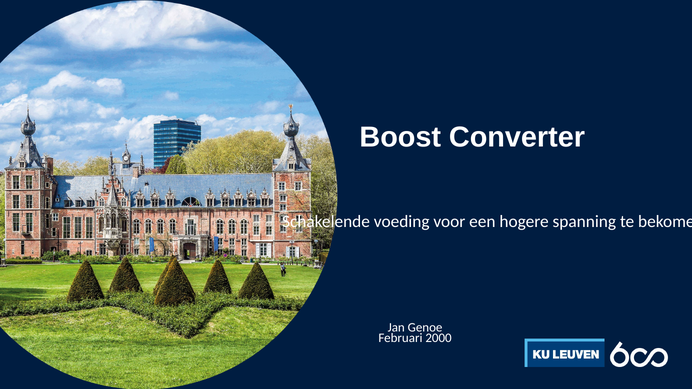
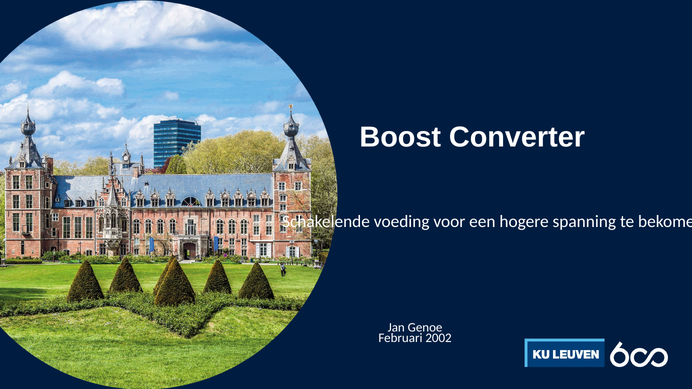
2000: 2000 -> 2002
